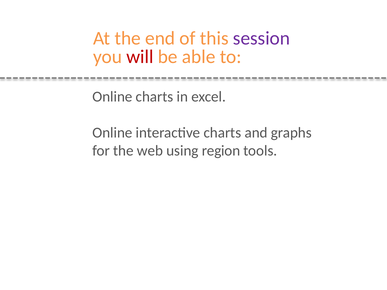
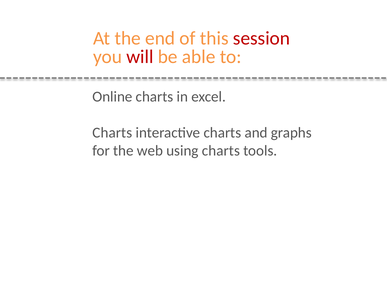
session colour: purple -> red
Online at (112, 133): Online -> Charts
using region: region -> charts
